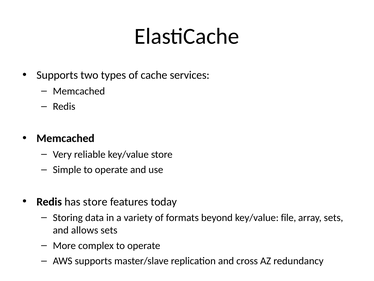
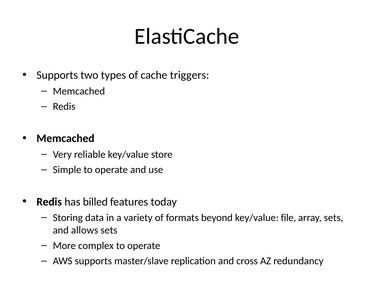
services: services -> triggers
has store: store -> billed
